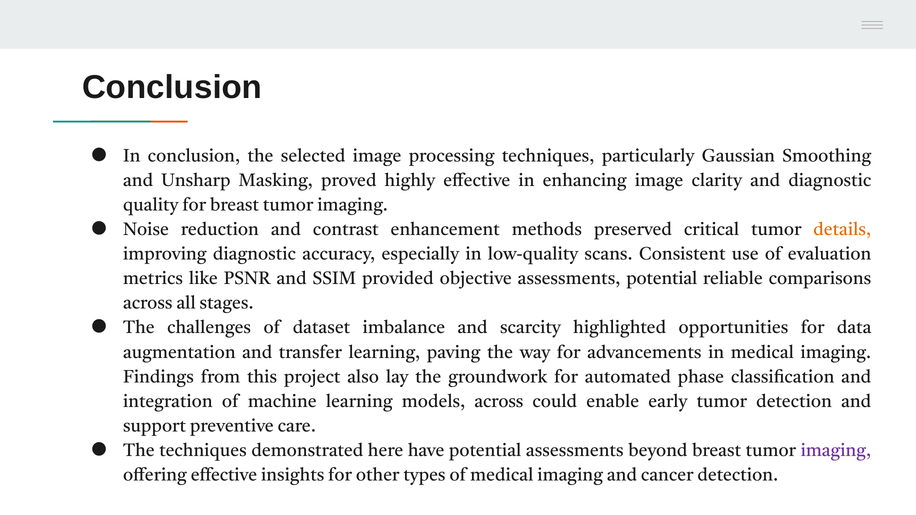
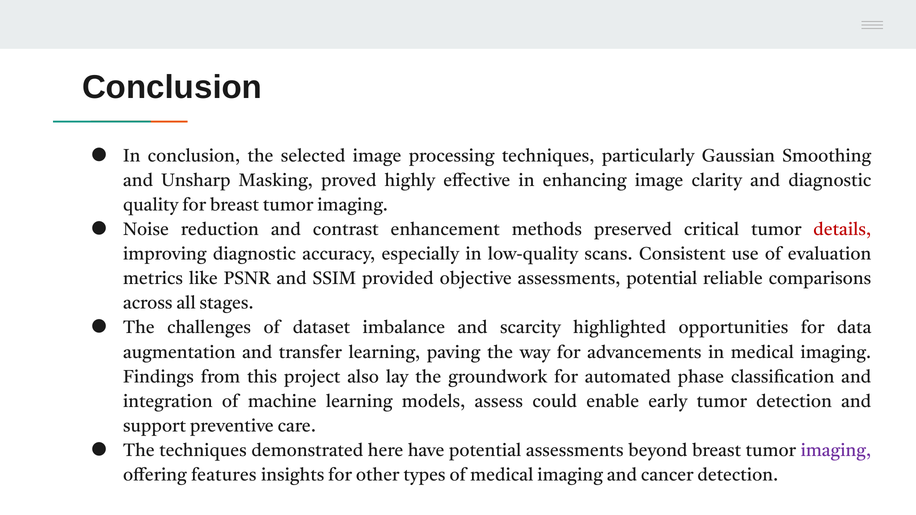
details colour: orange -> red
models across: across -> assess
offering effective: effective -> features
